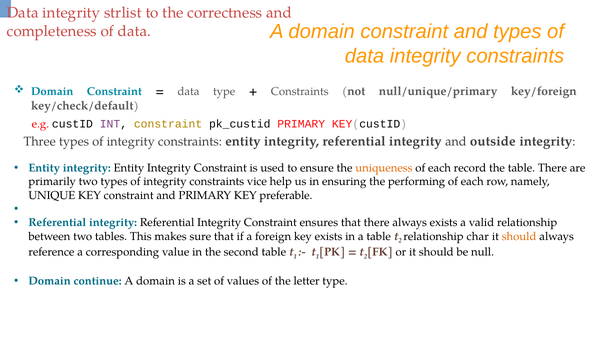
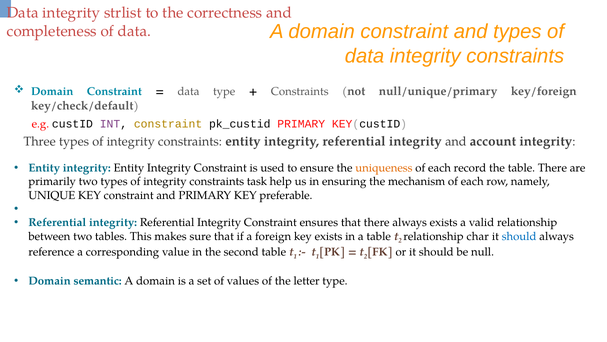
outside: outside -> account
vice: vice -> task
performing: performing -> mechanism
should at (519, 236) colour: orange -> blue
continue: continue -> semantic
